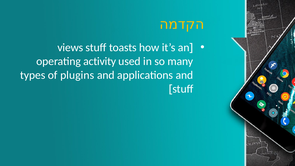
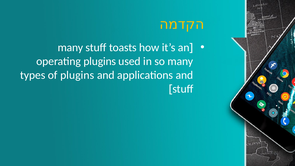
views at (70, 47): views -> many
operating activity: activity -> plugins
